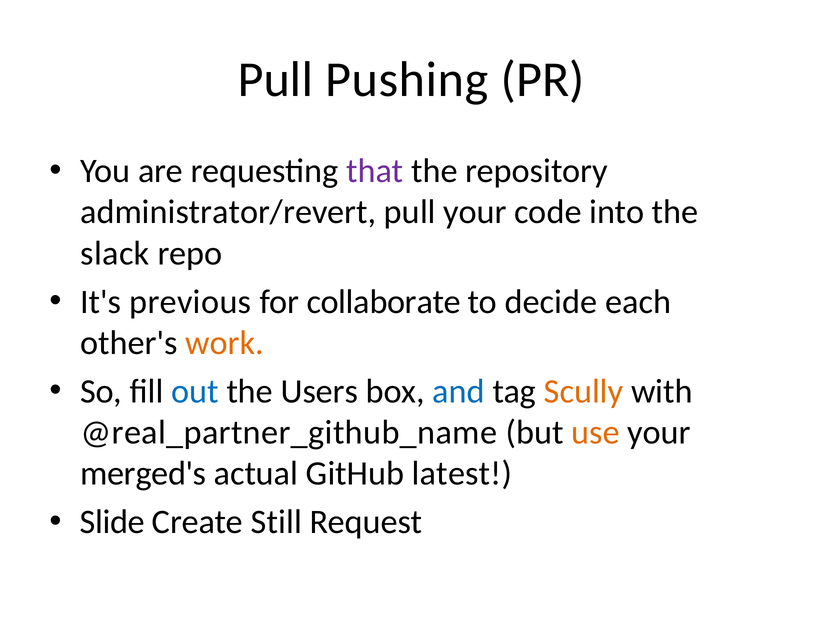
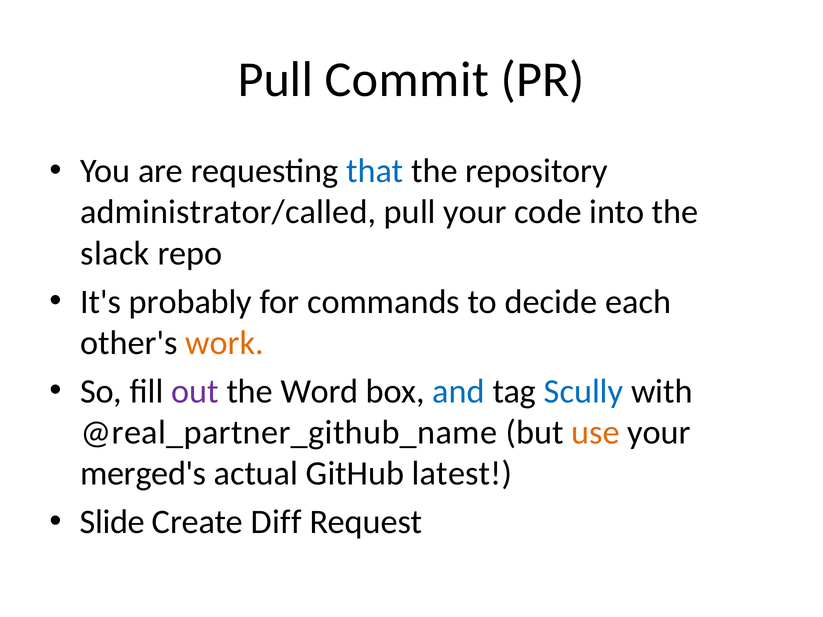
Pushing: Pushing -> Commit
that colour: purple -> blue
administrator/revert: administrator/revert -> administrator/called
previous: previous -> probably
collaborate: collaborate -> commands
out colour: blue -> purple
Users: Users -> Word
Scully colour: orange -> blue
Still: Still -> Diff
